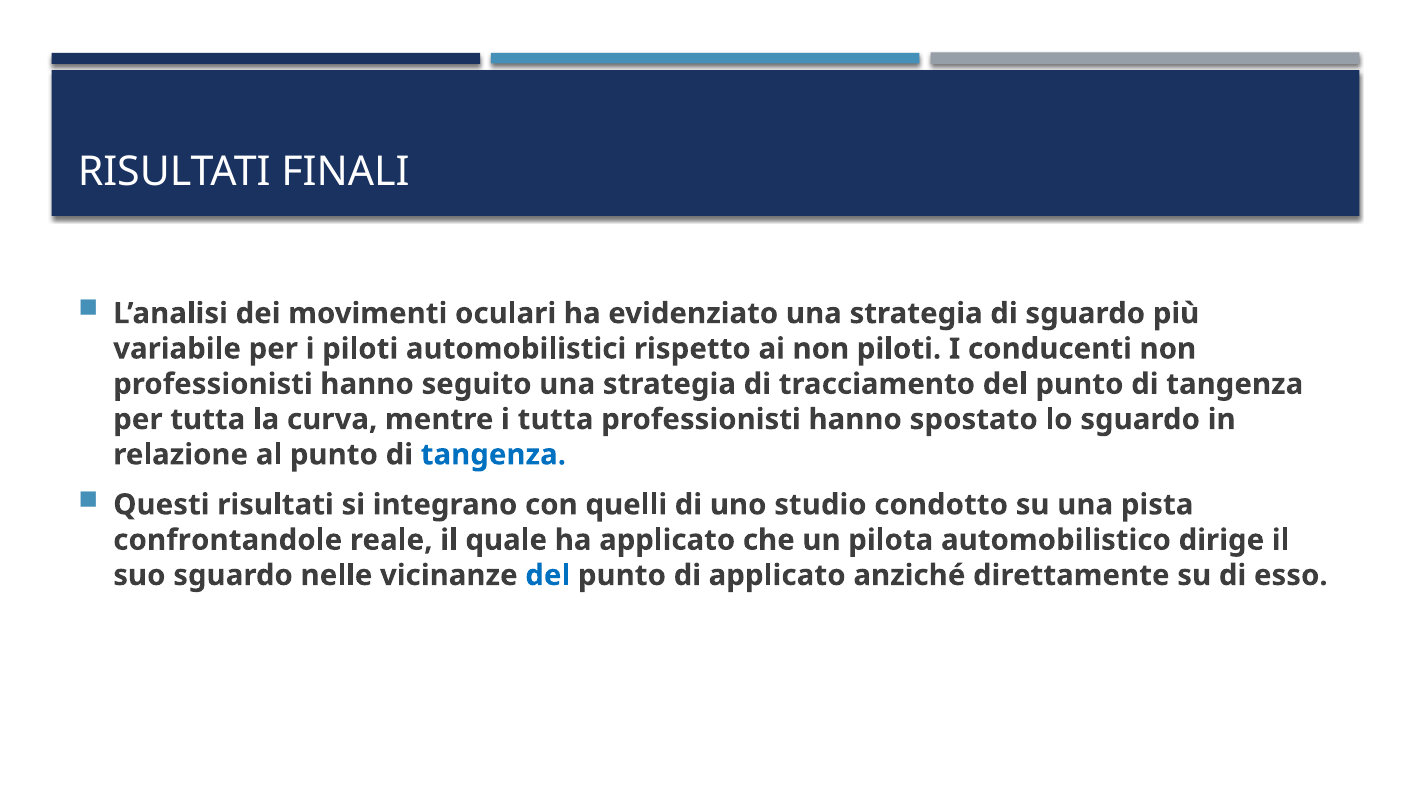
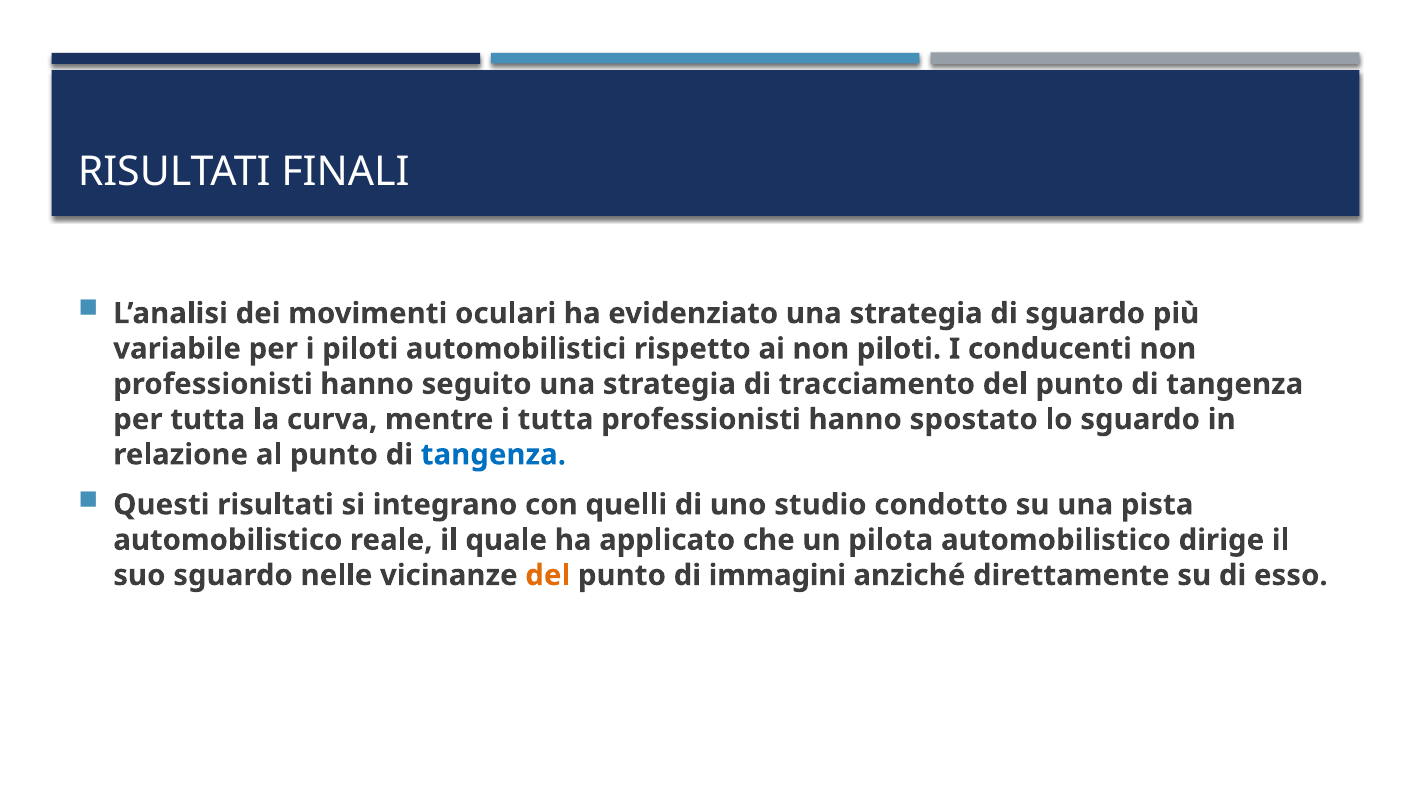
confrontandole at (228, 540): confrontandole -> automobilistico
del at (548, 575) colour: blue -> orange
di applicato: applicato -> immagini
